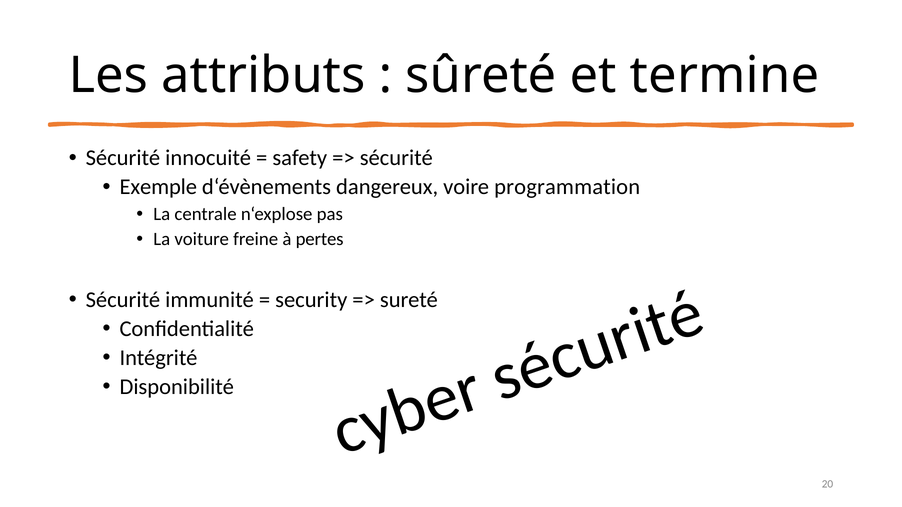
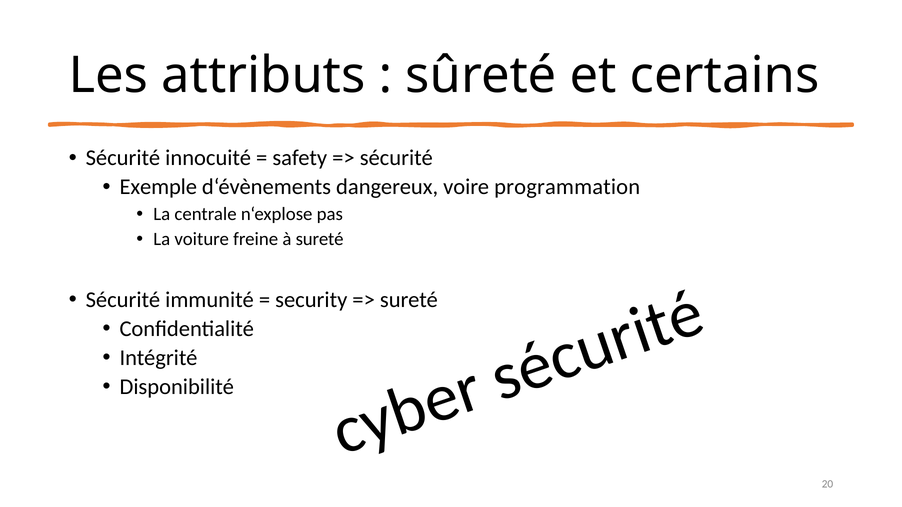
termine: termine -> certains
à pertes: pertes -> sureté
